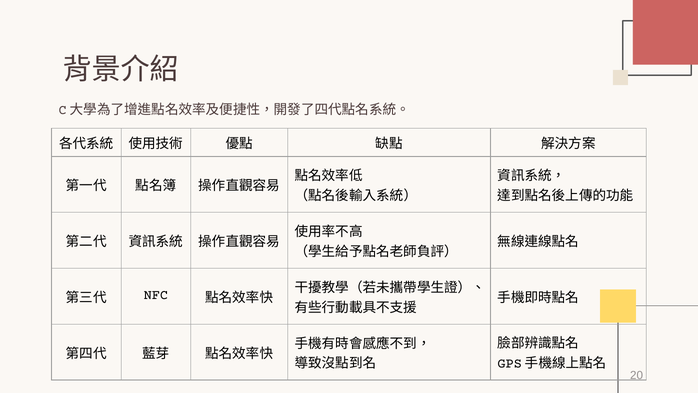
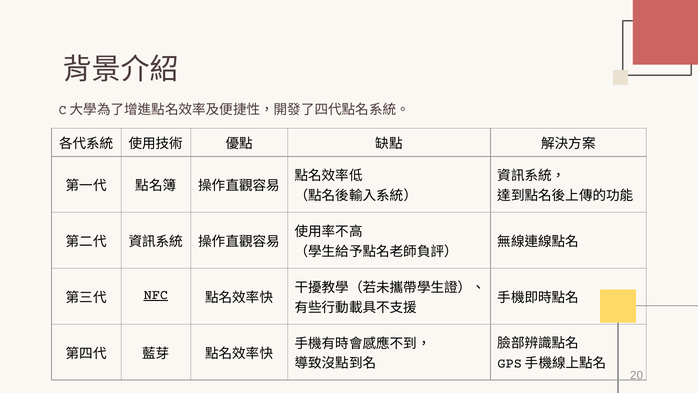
NFC underline: none -> present
